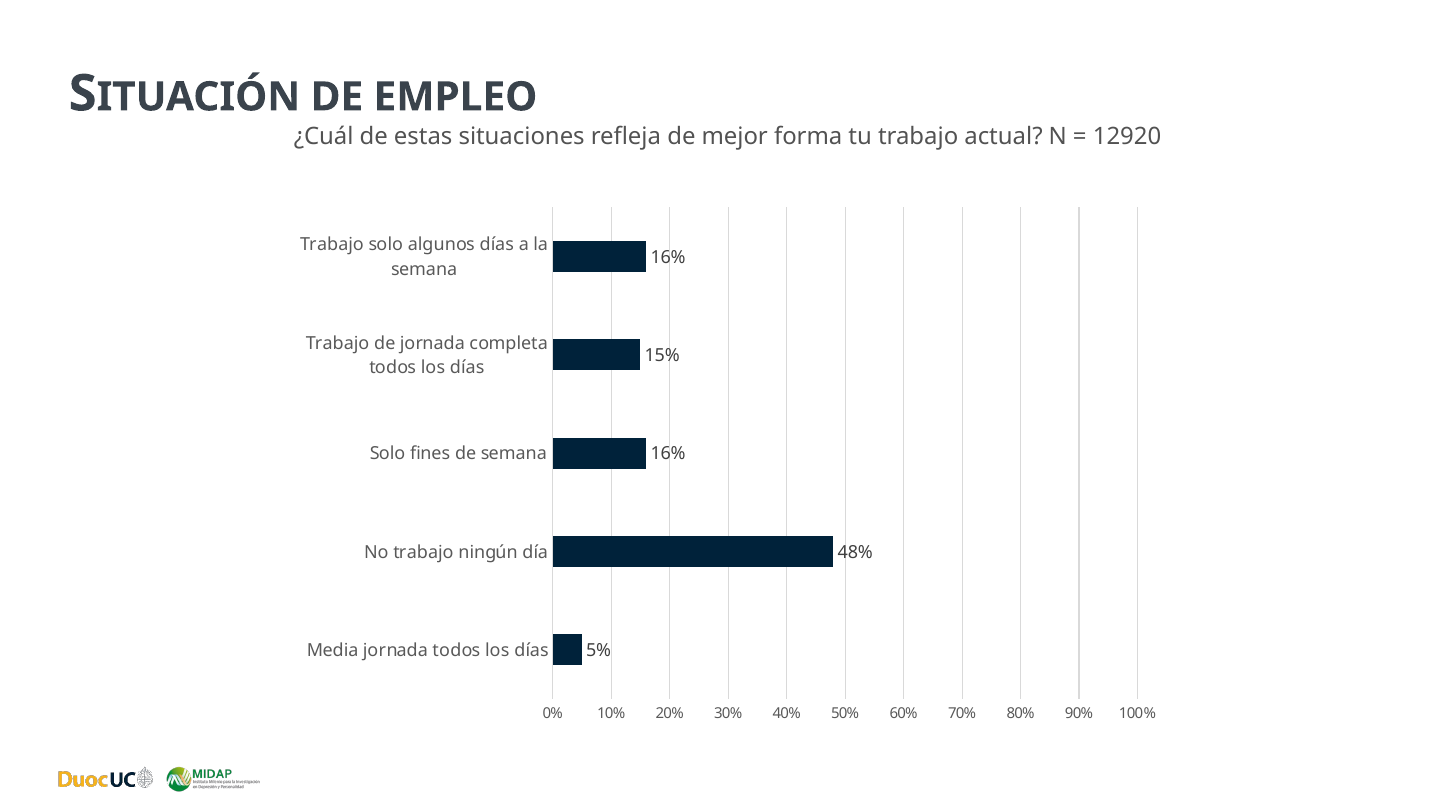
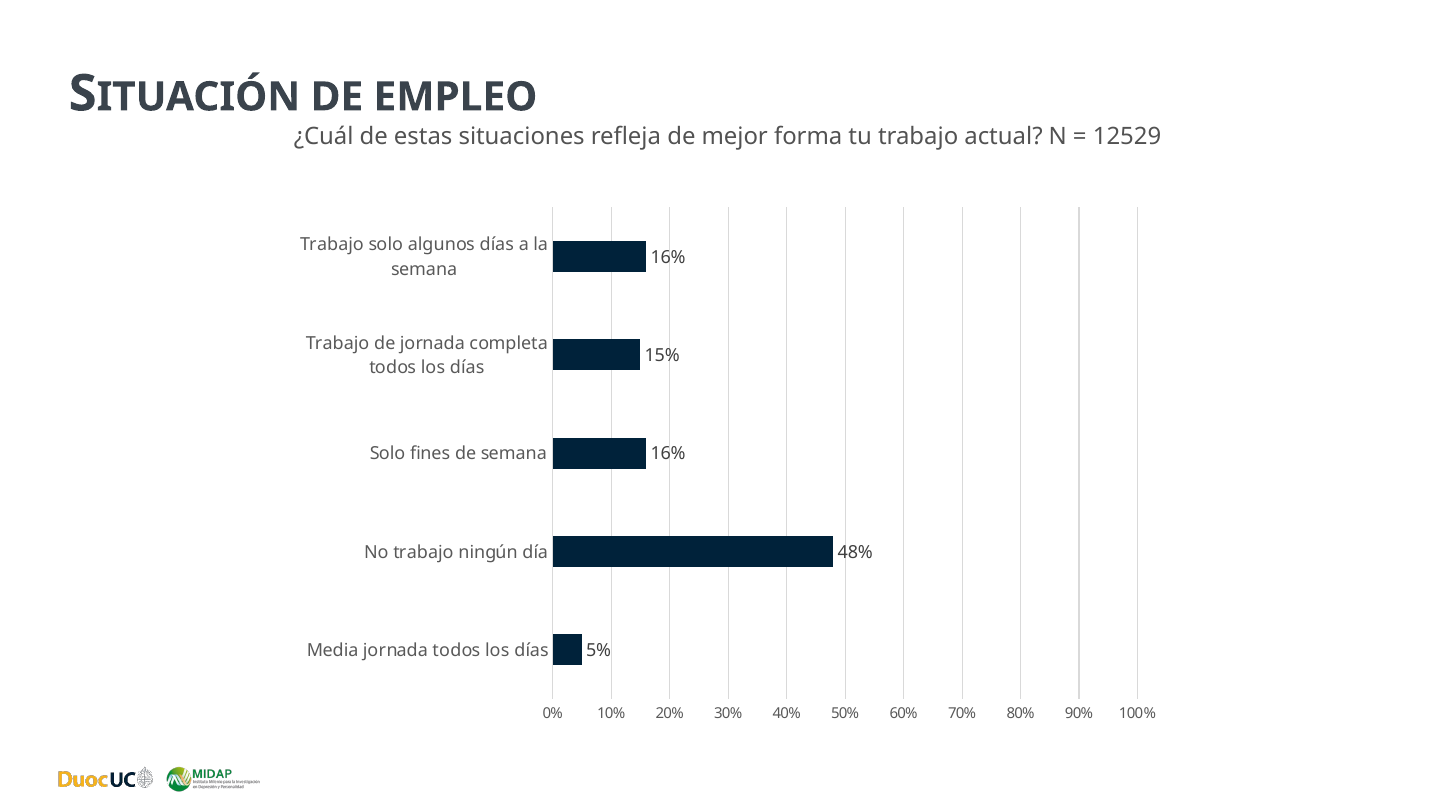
12920: 12920 -> 12529
